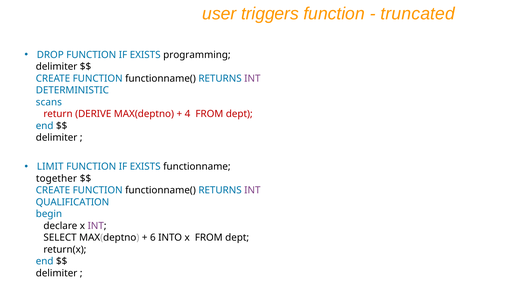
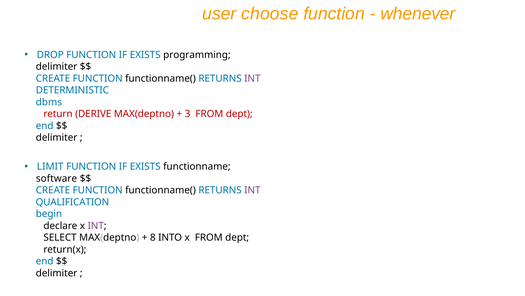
triggers: triggers -> choose
truncated: truncated -> whenever
scans: scans -> dbms
4: 4 -> 3
together: together -> software
6: 6 -> 8
